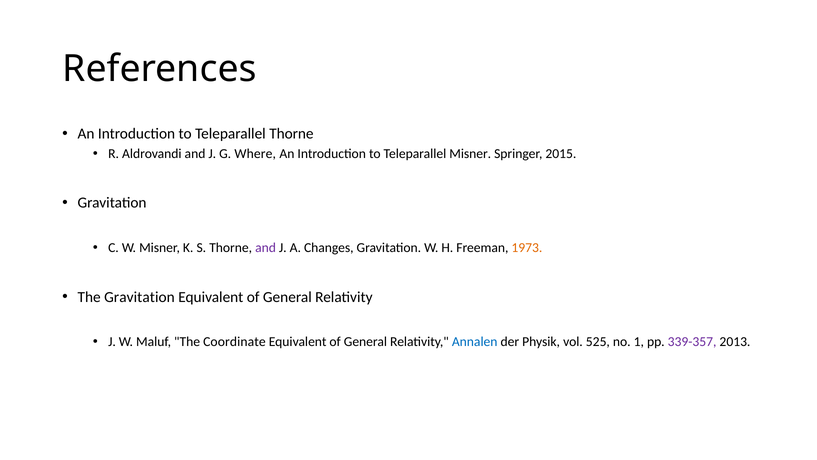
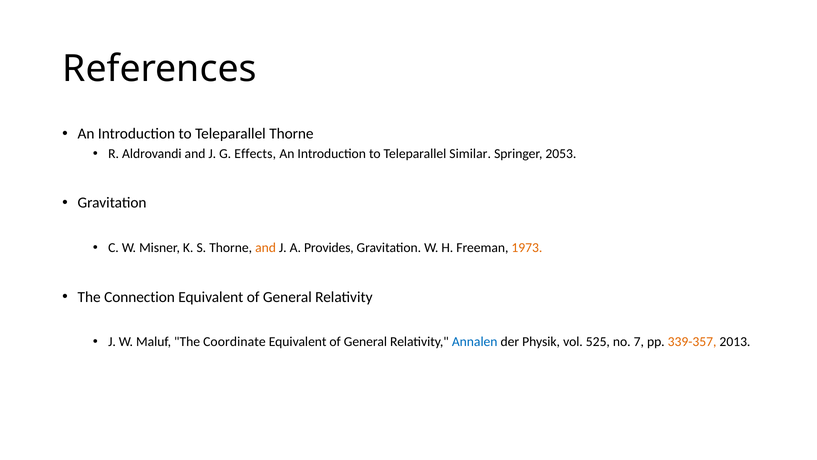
Where: Where -> Effects
Teleparallel Misner: Misner -> Similar
2015: 2015 -> 2053
and at (266, 248) colour: purple -> orange
Changes: Changes -> Provides
The Gravitation: Gravitation -> Connection
1: 1 -> 7
339-357 colour: purple -> orange
